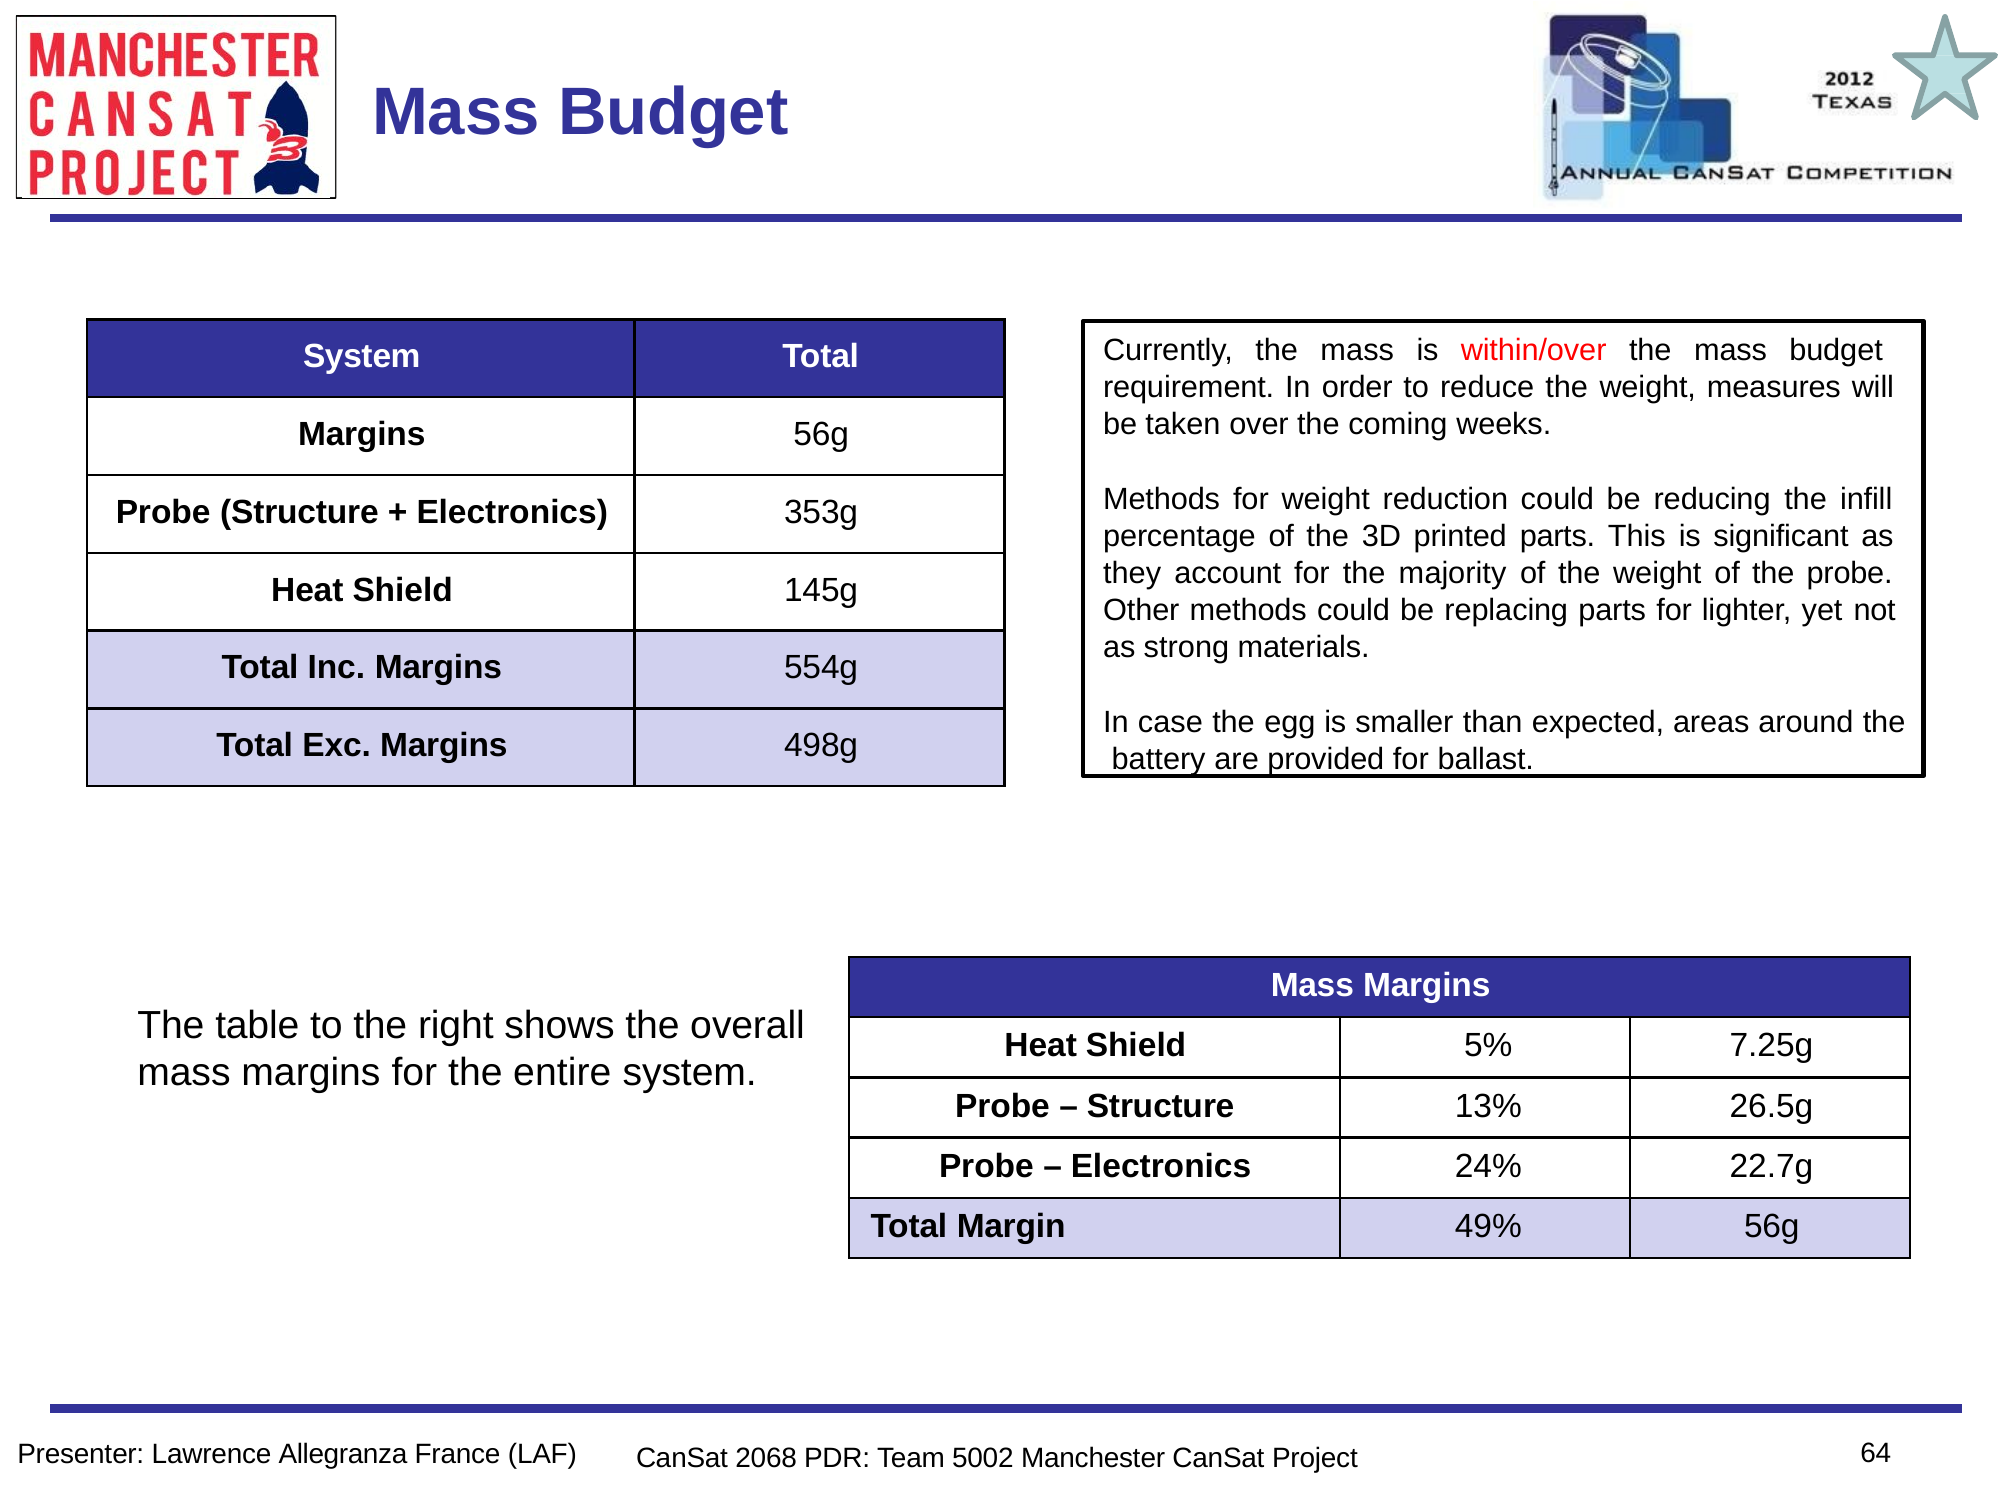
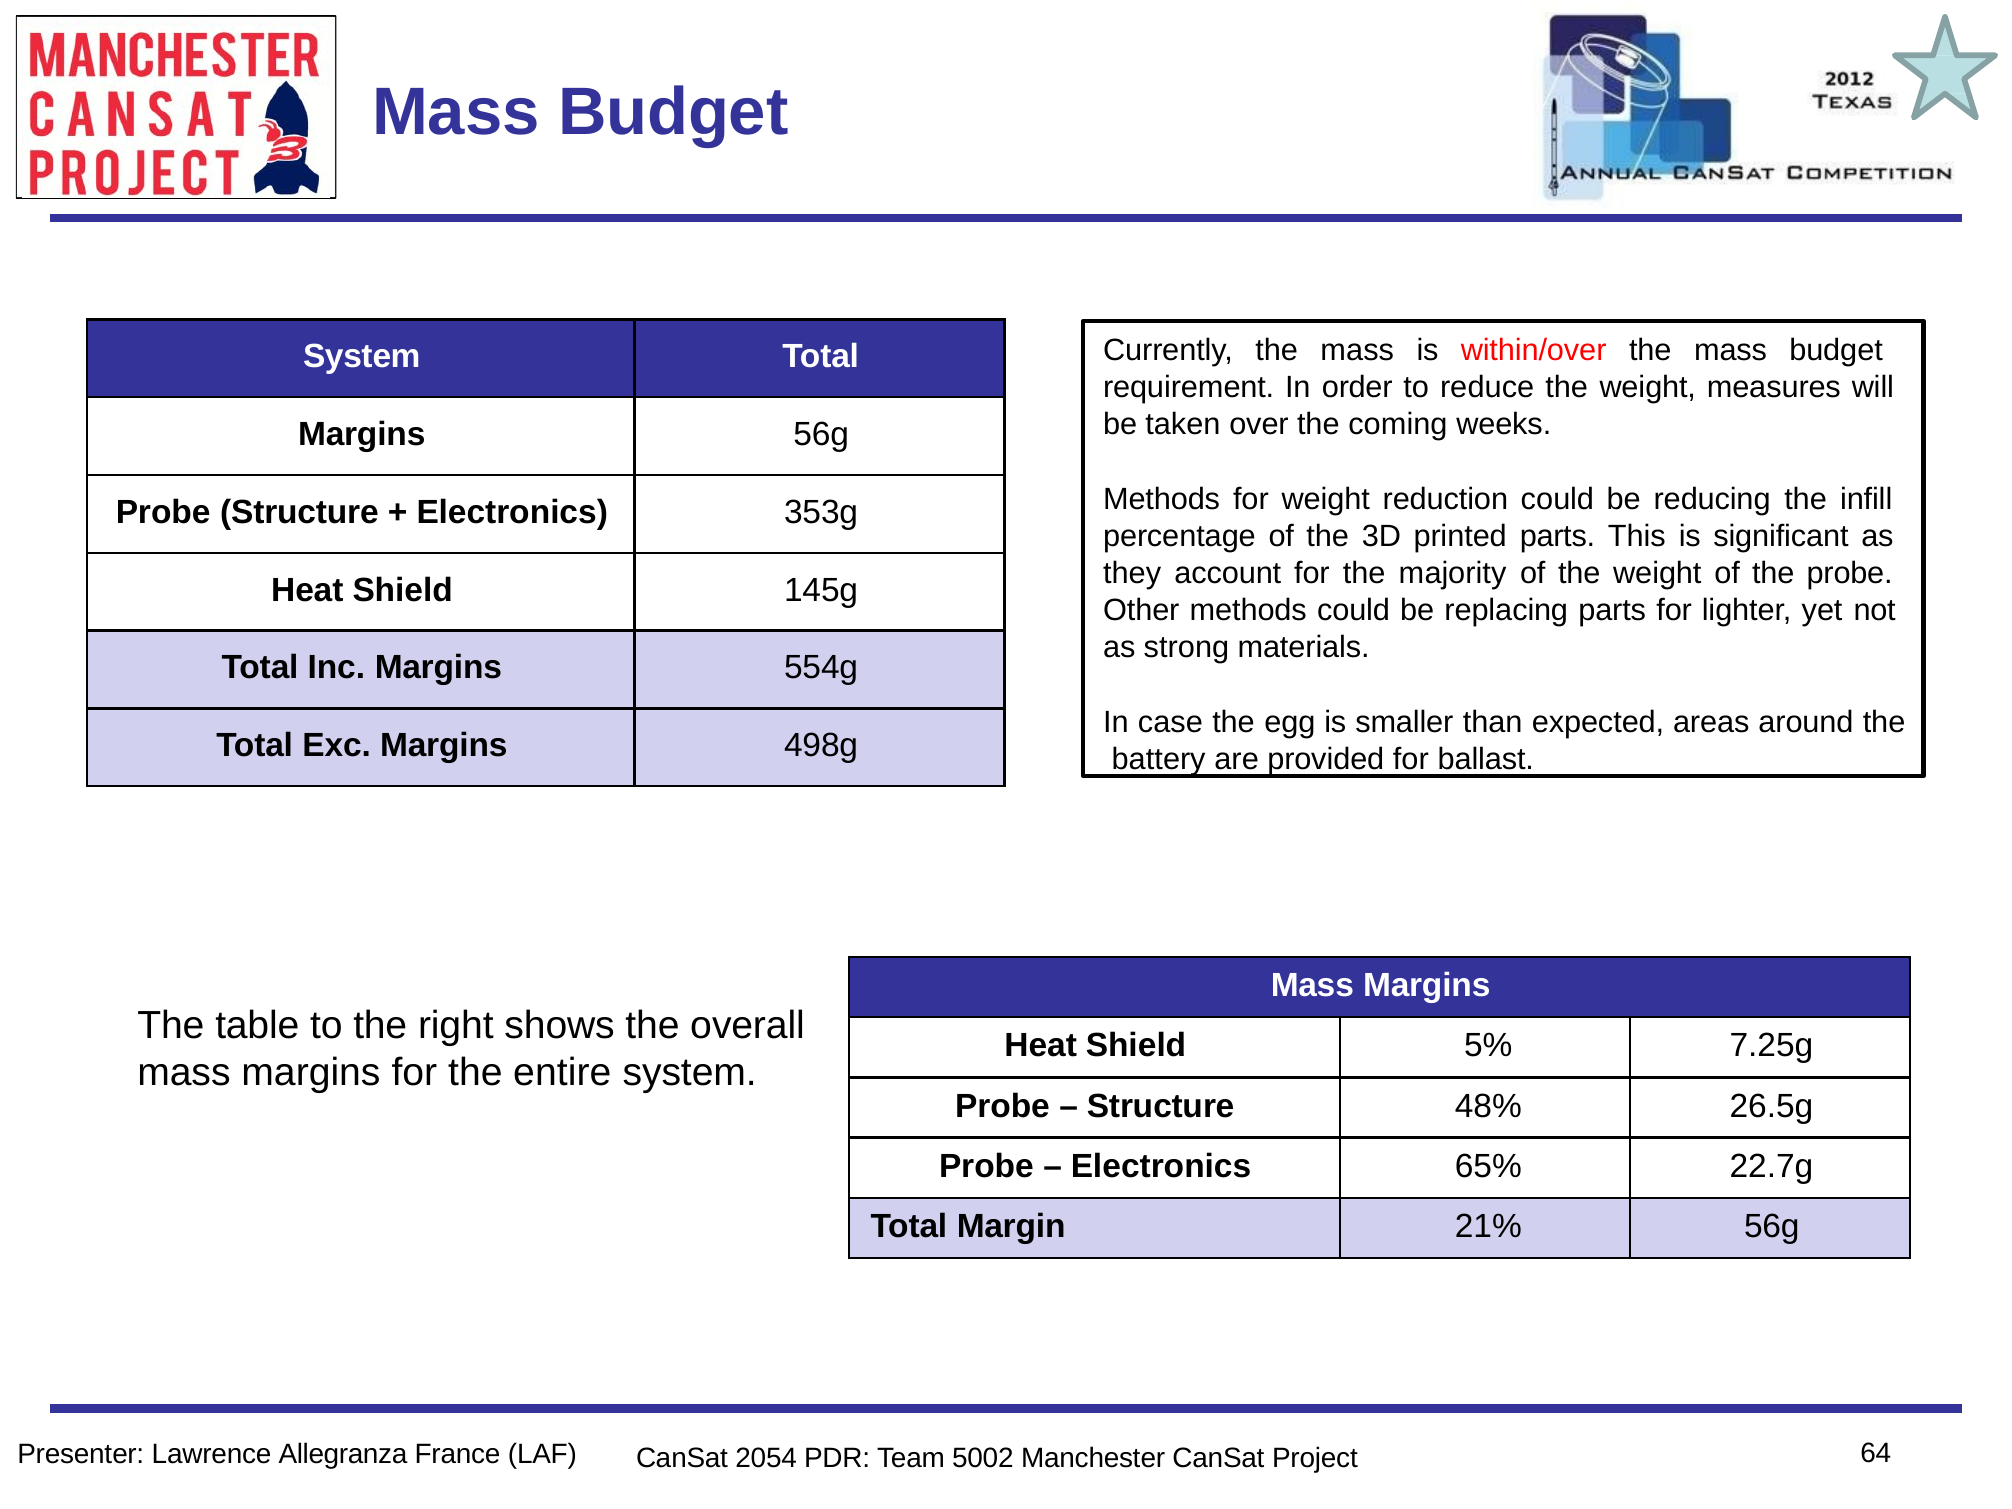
13%: 13% -> 48%
24%: 24% -> 65%
49%: 49% -> 21%
2068: 2068 -> 2054
